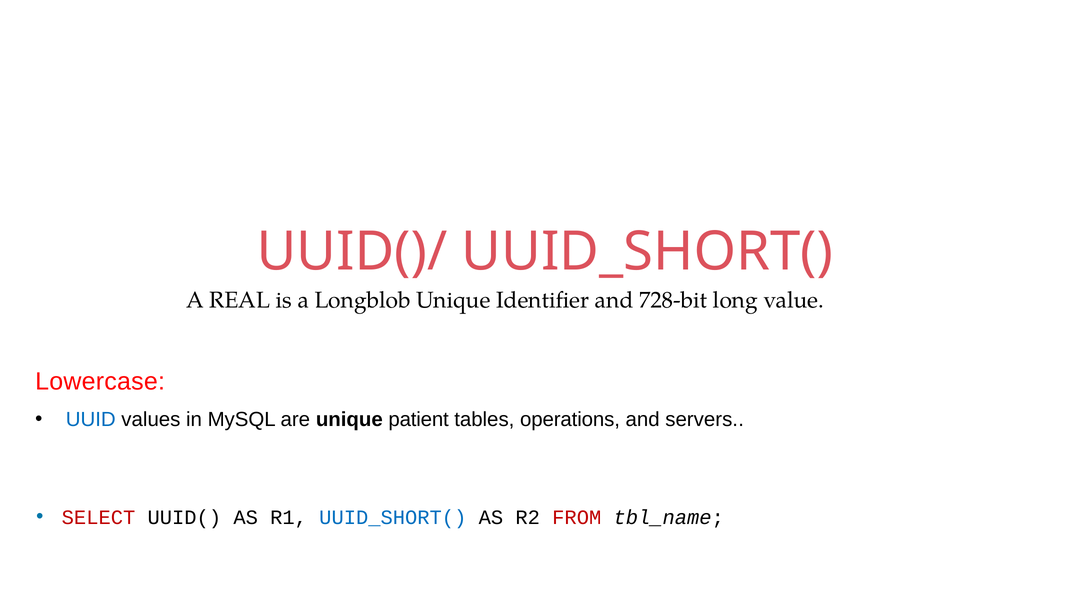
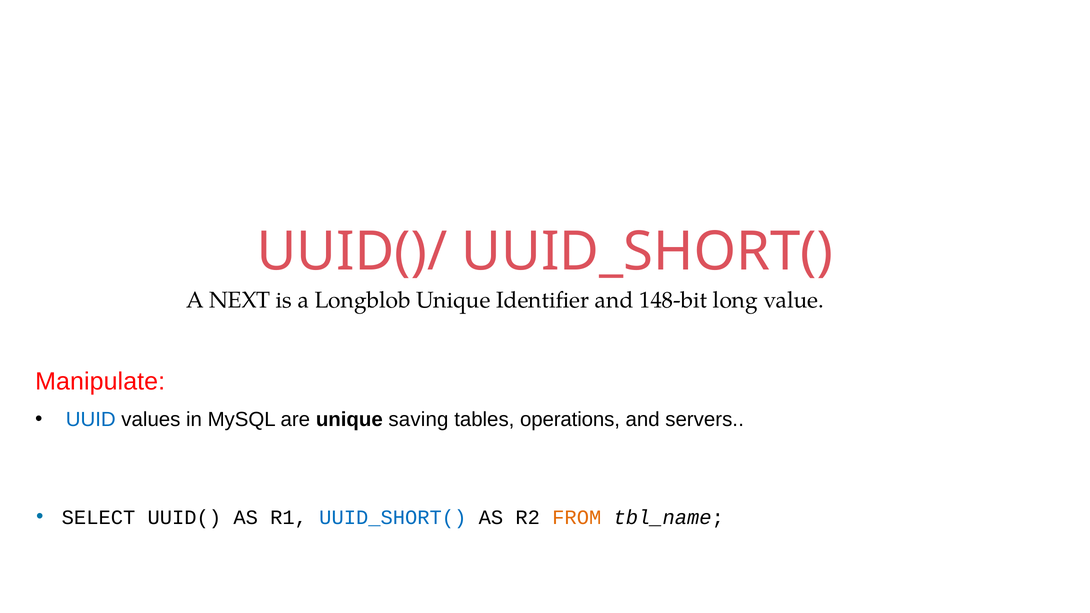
REAL: REAL -> NEXT
728-bit: 728-bit -> 148-bit
Lowercase: Lowercase -> Manipulate
patient: patient -> saving
SELECT colour: red -> black
FROM colour: red -> orange
